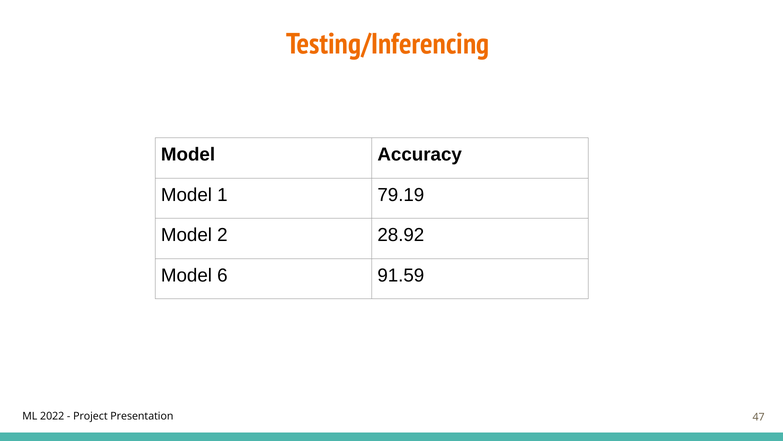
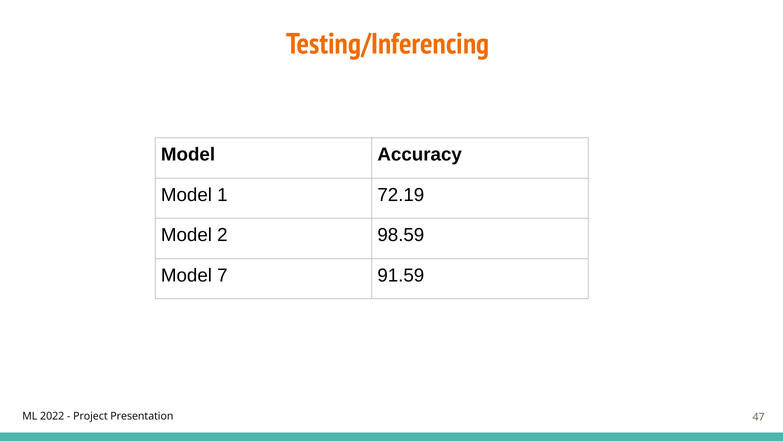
79.19: 79.19 -> 72.19
28.92: 28.92 -> 98.59
6: 6 -> 7
